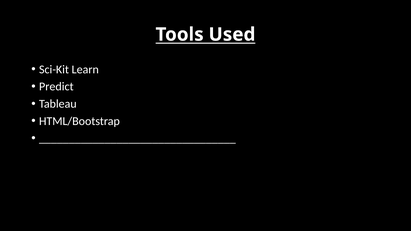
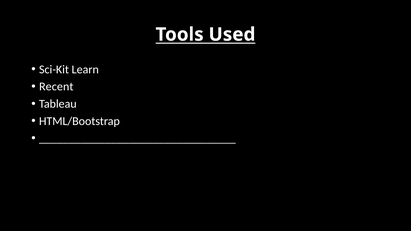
Predict: Predict -> Recent
